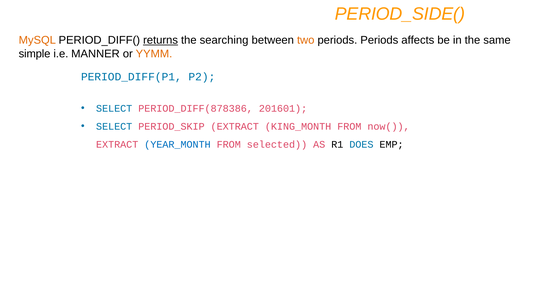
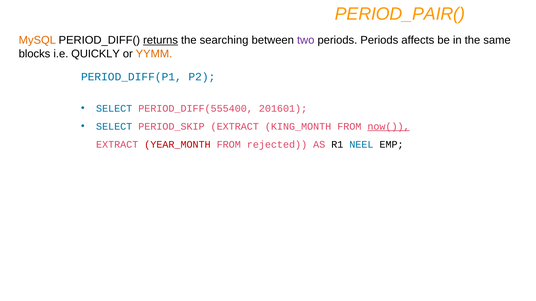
PERIOD_SIDE(: PERIOD_SIDE( -> PERIOD_PAIR(
two colour: orange -> purple
simple: simple -> blocks
MANNER: MANNER -> QUICKLY
PERIOD_DIFF(878386: PERIOD_DIFF(878386 -> PERIOD_DIFF(555400
now( underline: none -> present
YEAR_MONTH colour: blue -> red
selected: selected -> rejected
DOES: DOES -> NEEL
